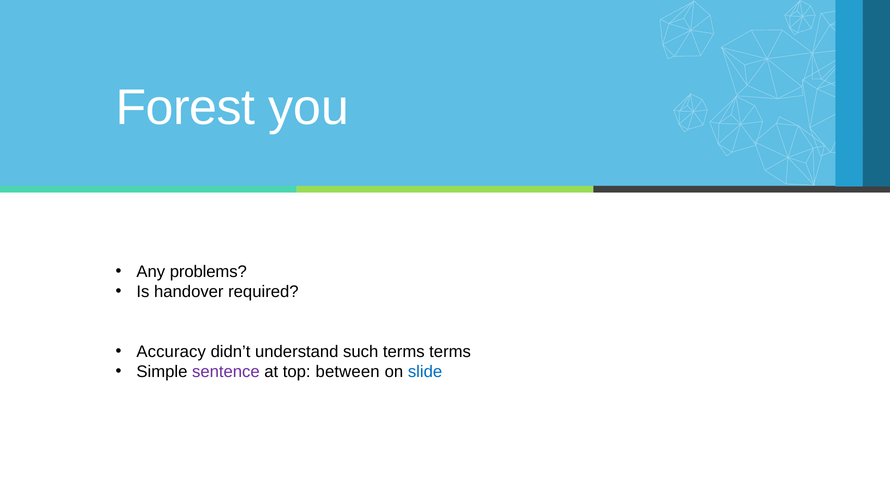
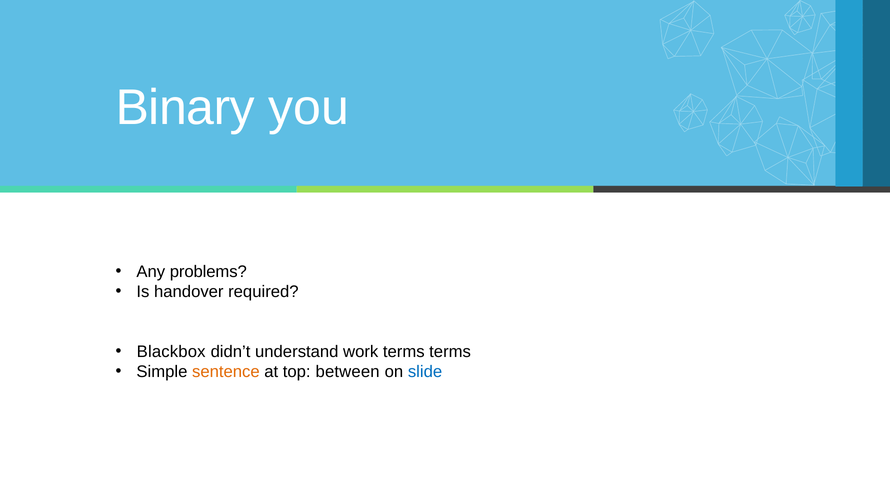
Forest: Forest -> Binary
Accuracy: Accuracy -> Blackbox
such: such -> work
sentence colour: purple -> orange
